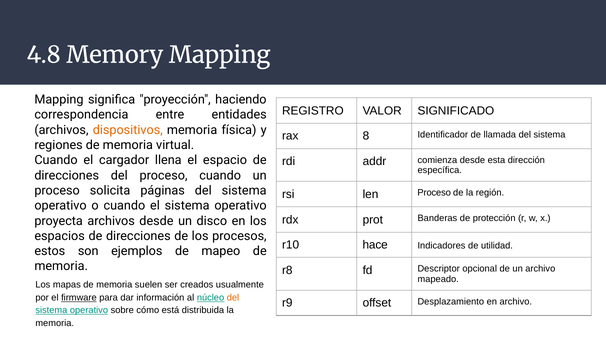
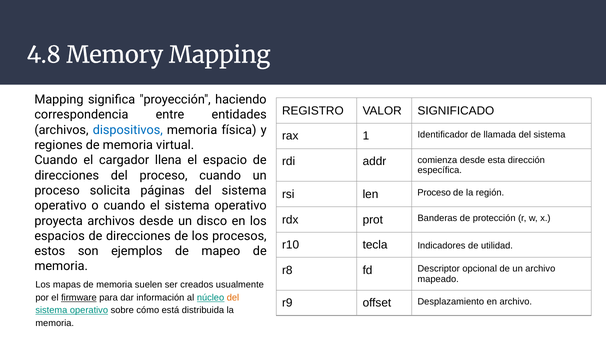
dispositivos colour: orange -> blue
8: 8 -> 1
hace: hace -> tecla
